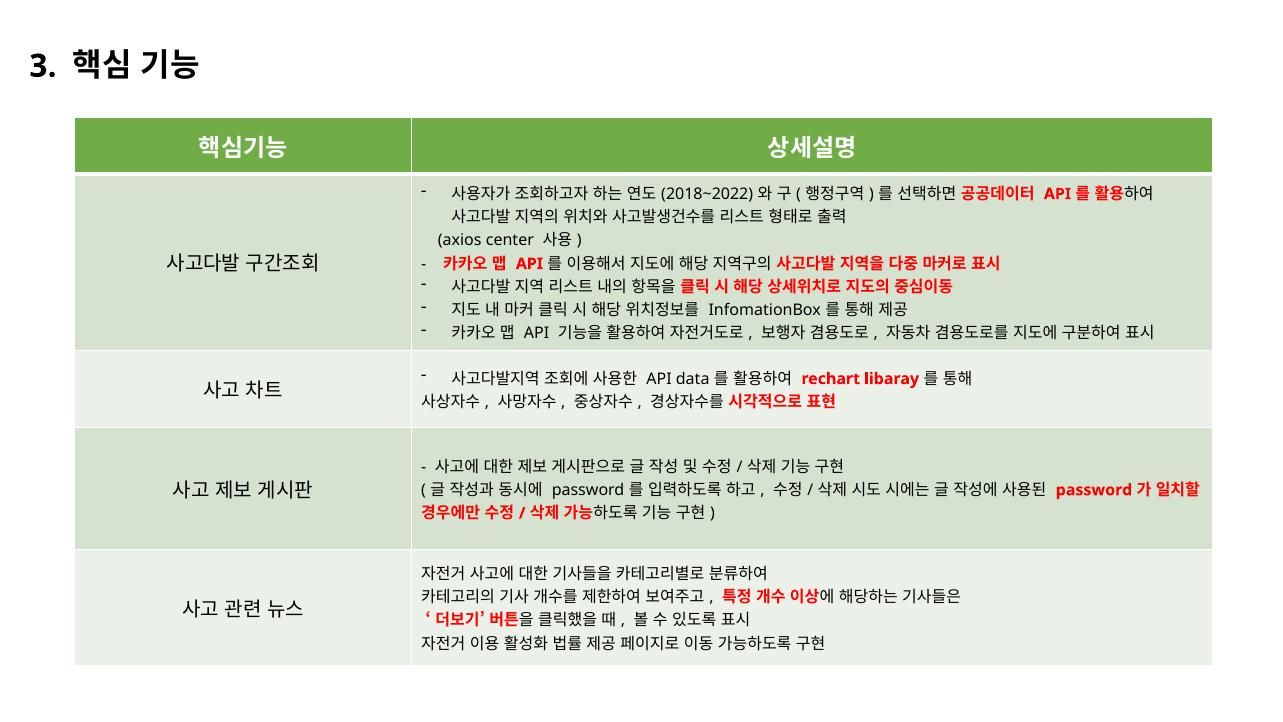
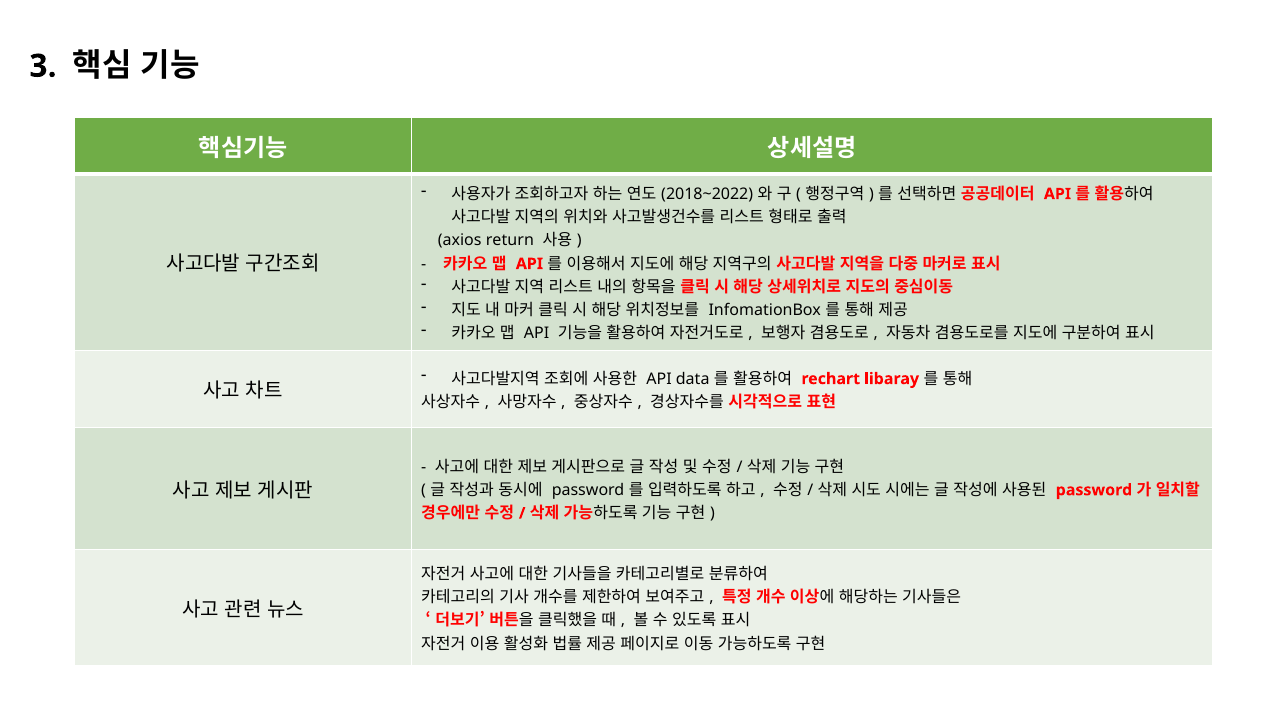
center: center -> return
